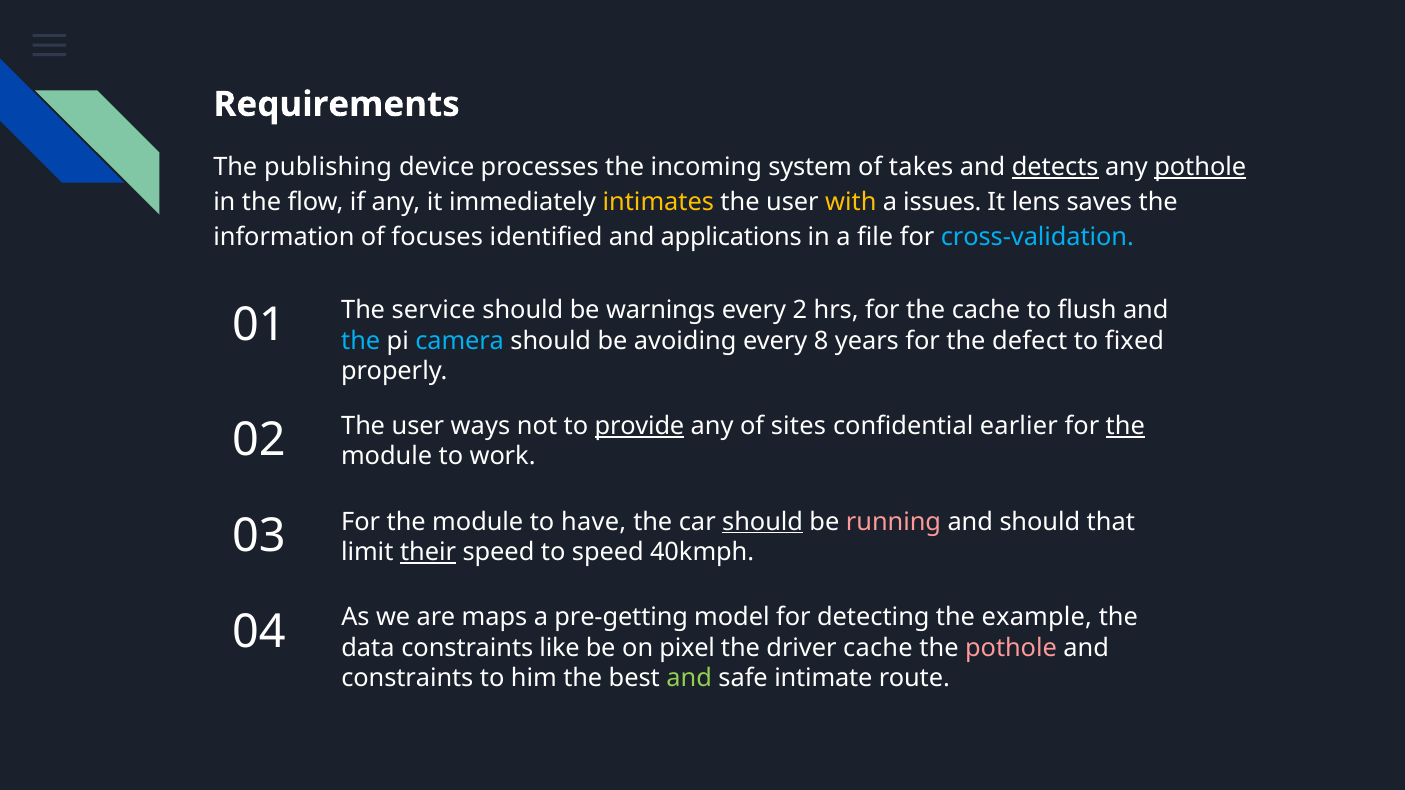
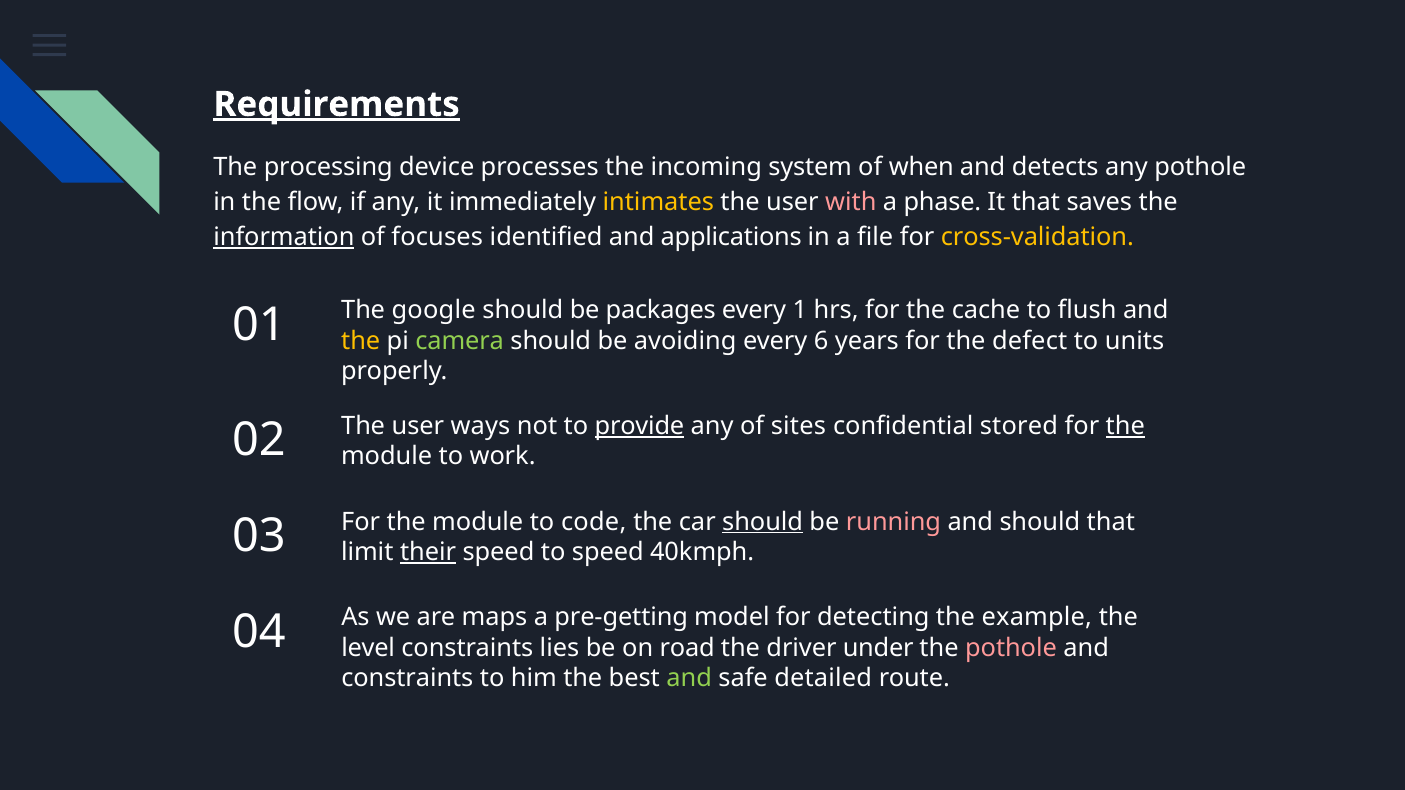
Requirements underline: none -> present
publishing: publishing -> processing
takes: takes -> when
detects underline: present -> none
pothole at (1200, 167) underline: present -> none
with colour: yellow -> pink
issues: issues -> phase
It lens: lens -> that
information underline: none -> present
cross-validation colour: light blue -> yellow
service: service -> google
warnings: warnings -> packages
2: 2 -> 1
the at (361, 341) colour: light blue -> yellow
camera colour: light blue -> light green
8: 8 -> 6
fixed: fixed -> units
earlier: earlier -> stored
have: have -> code
data: data -> level
like: like -> lies
pixel: pixel -> road
driver cache: cache -> under
intimate: intimate -> detailed
